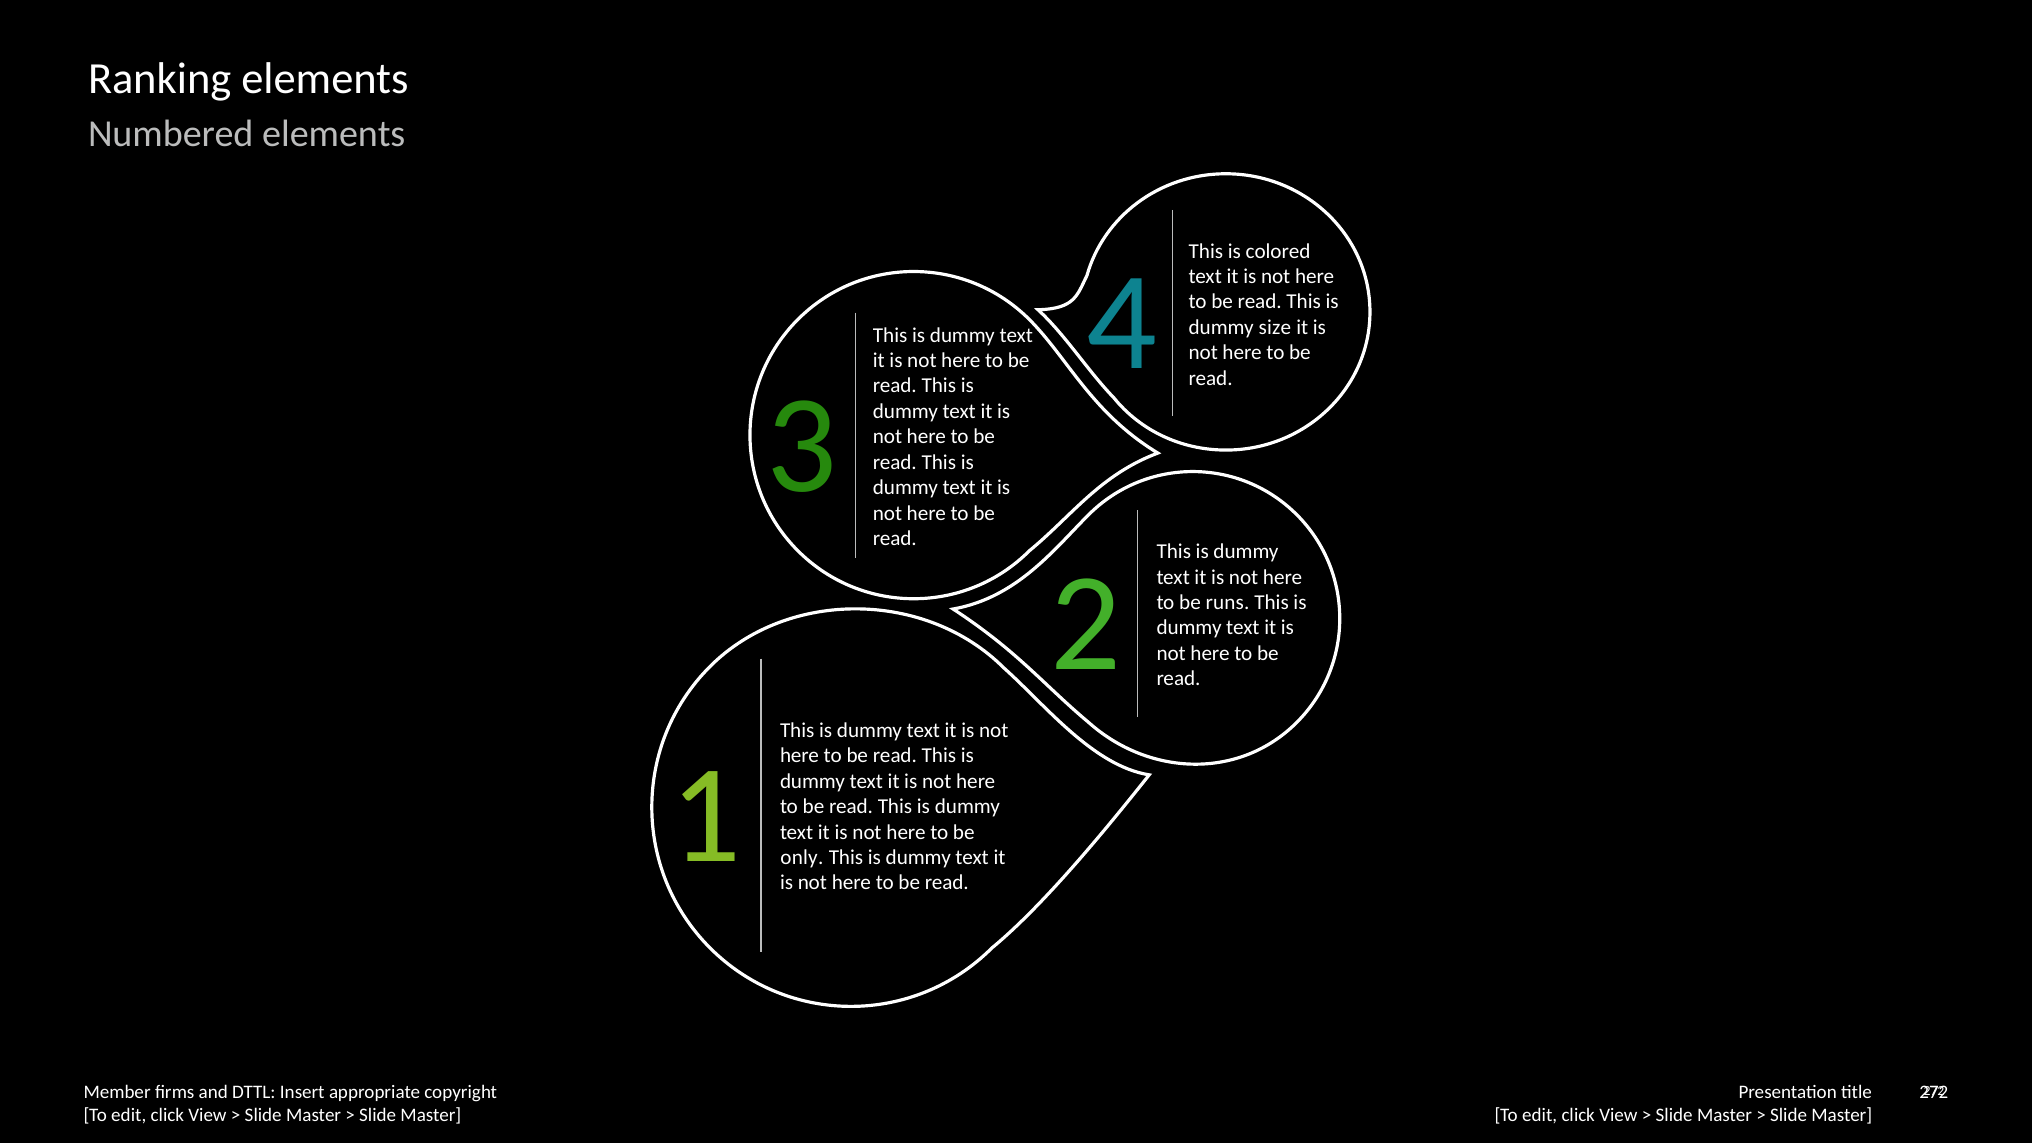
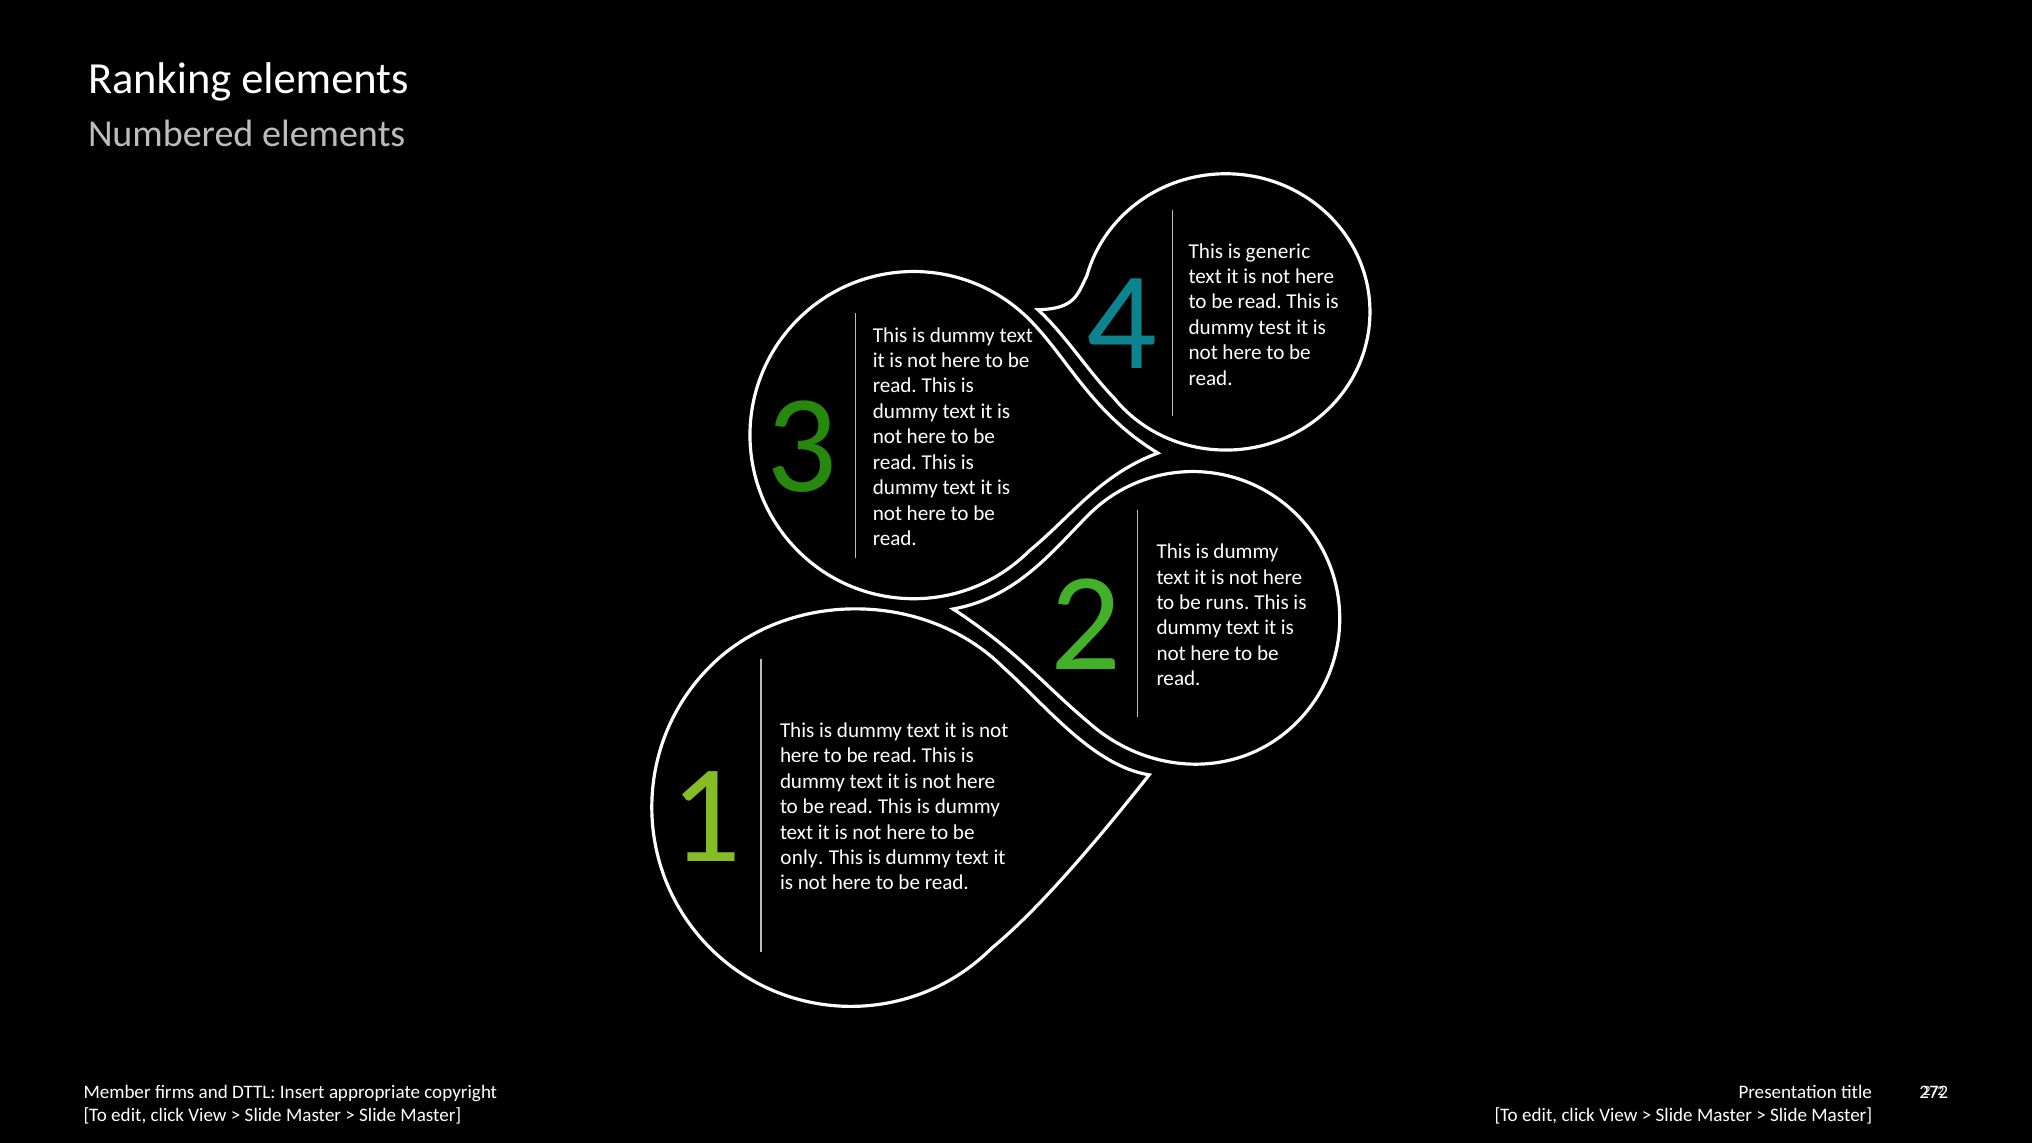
colored: colored -> generic
size: size -> test
